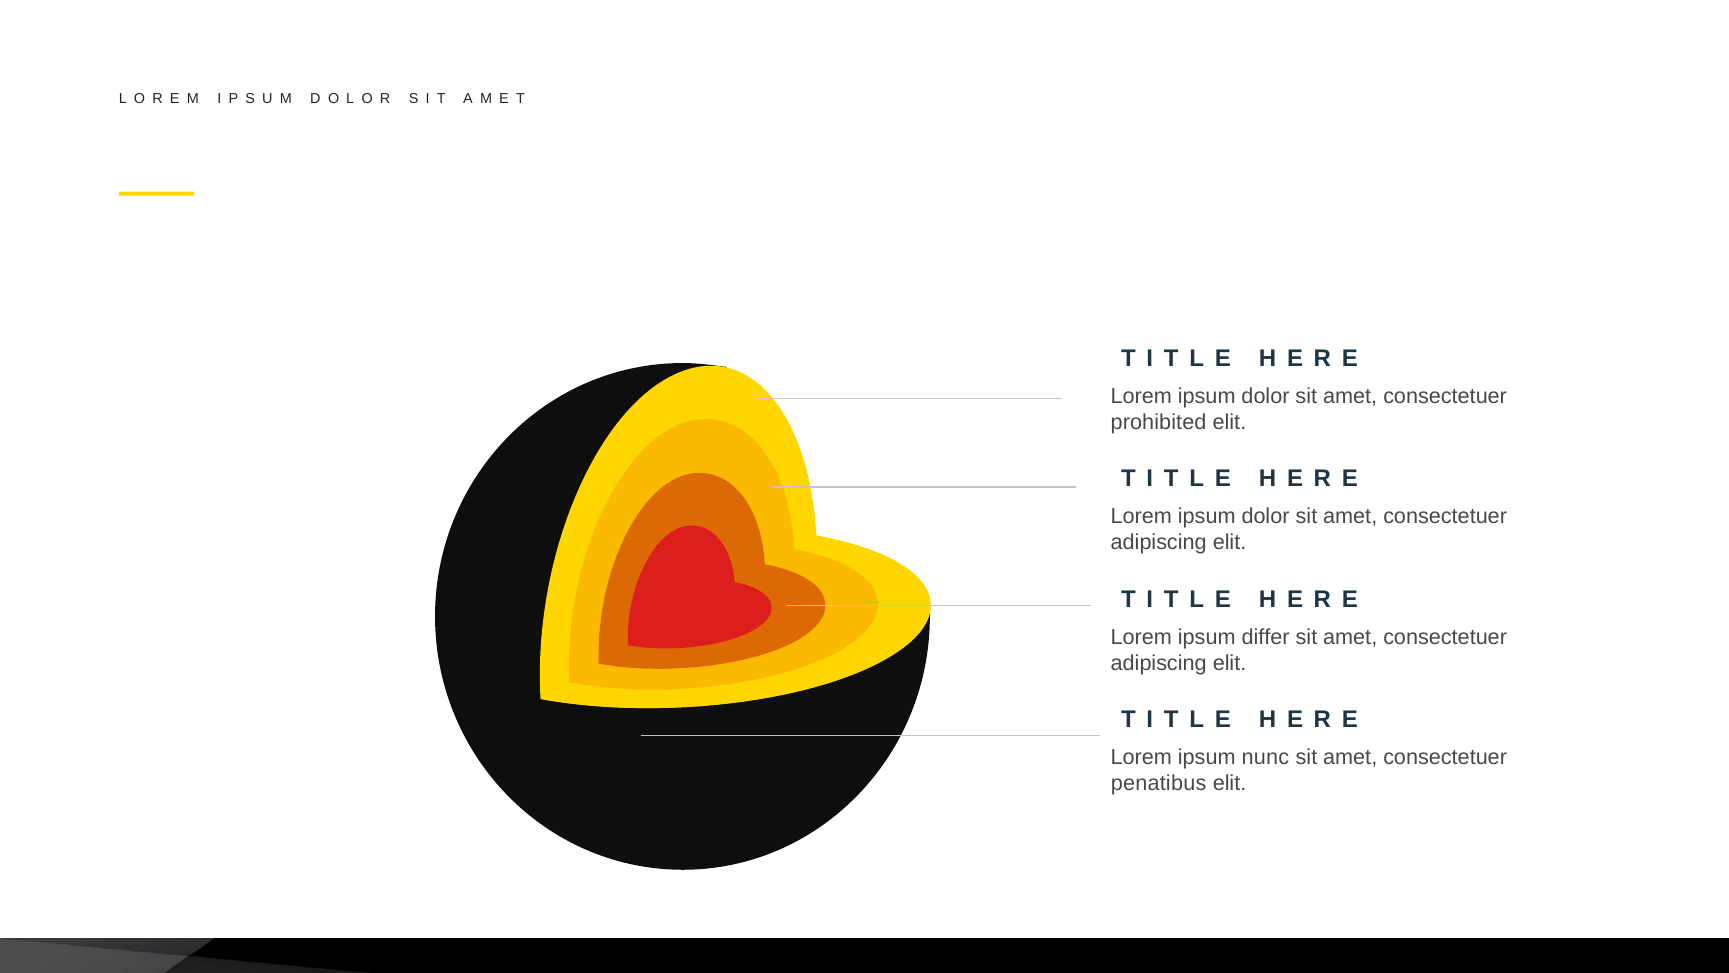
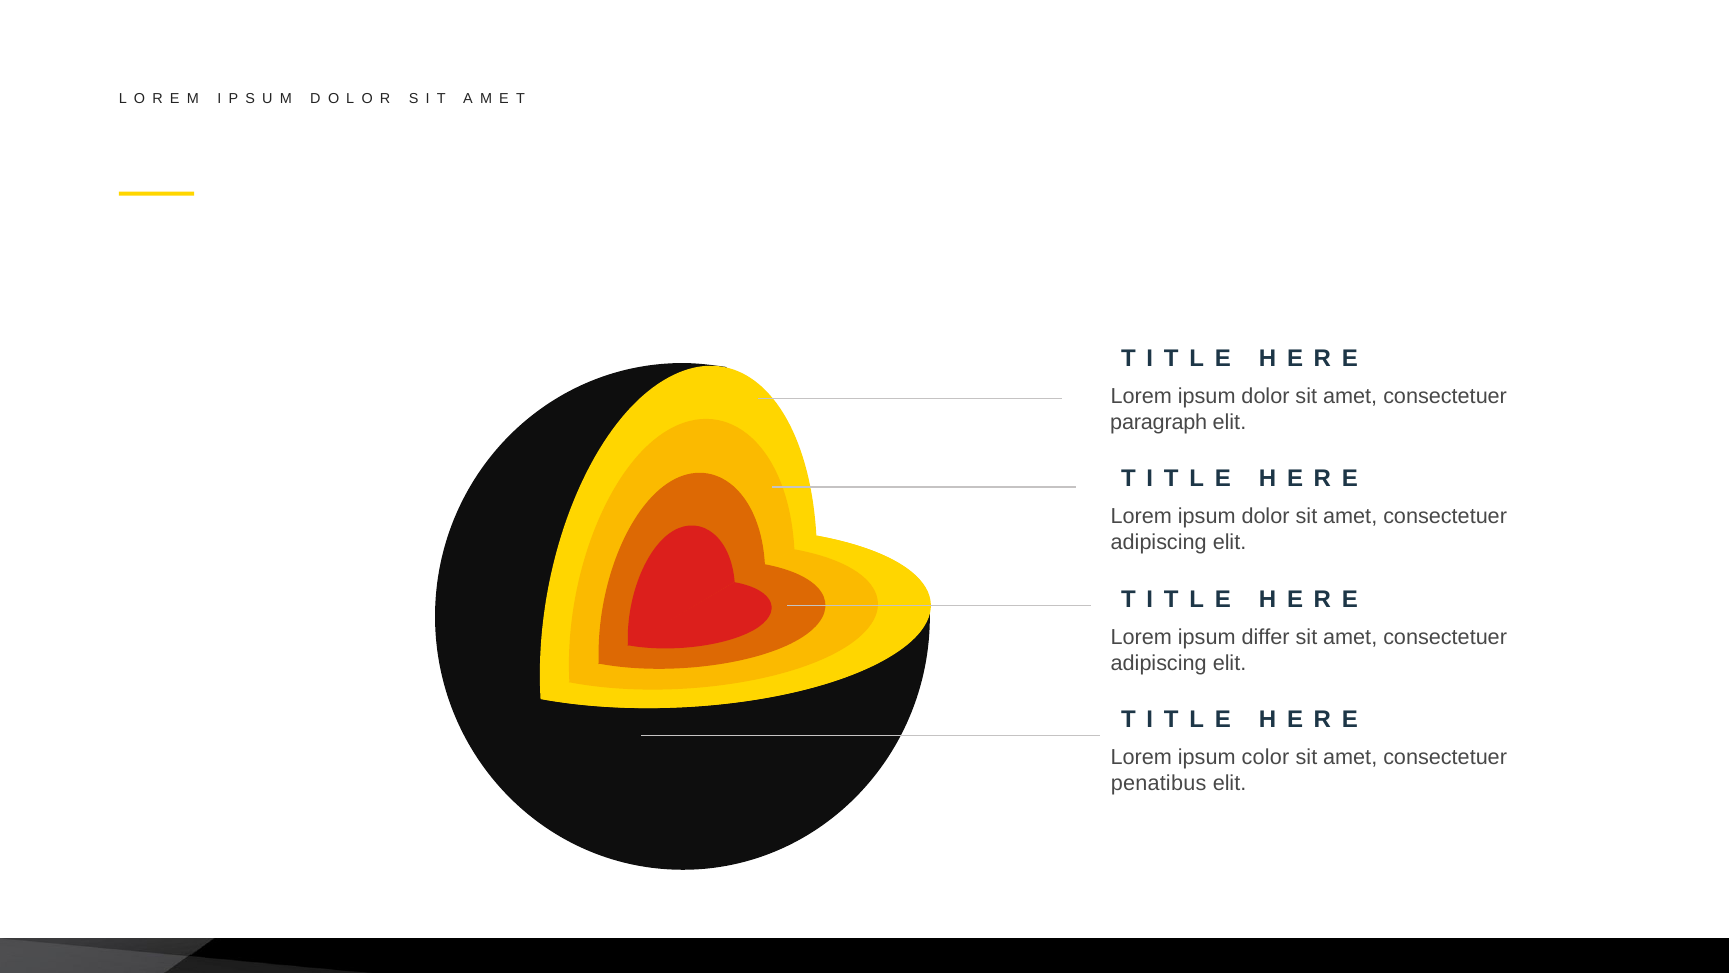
prohibited: prohibited -> paragraph
nunc: nunc -> color
